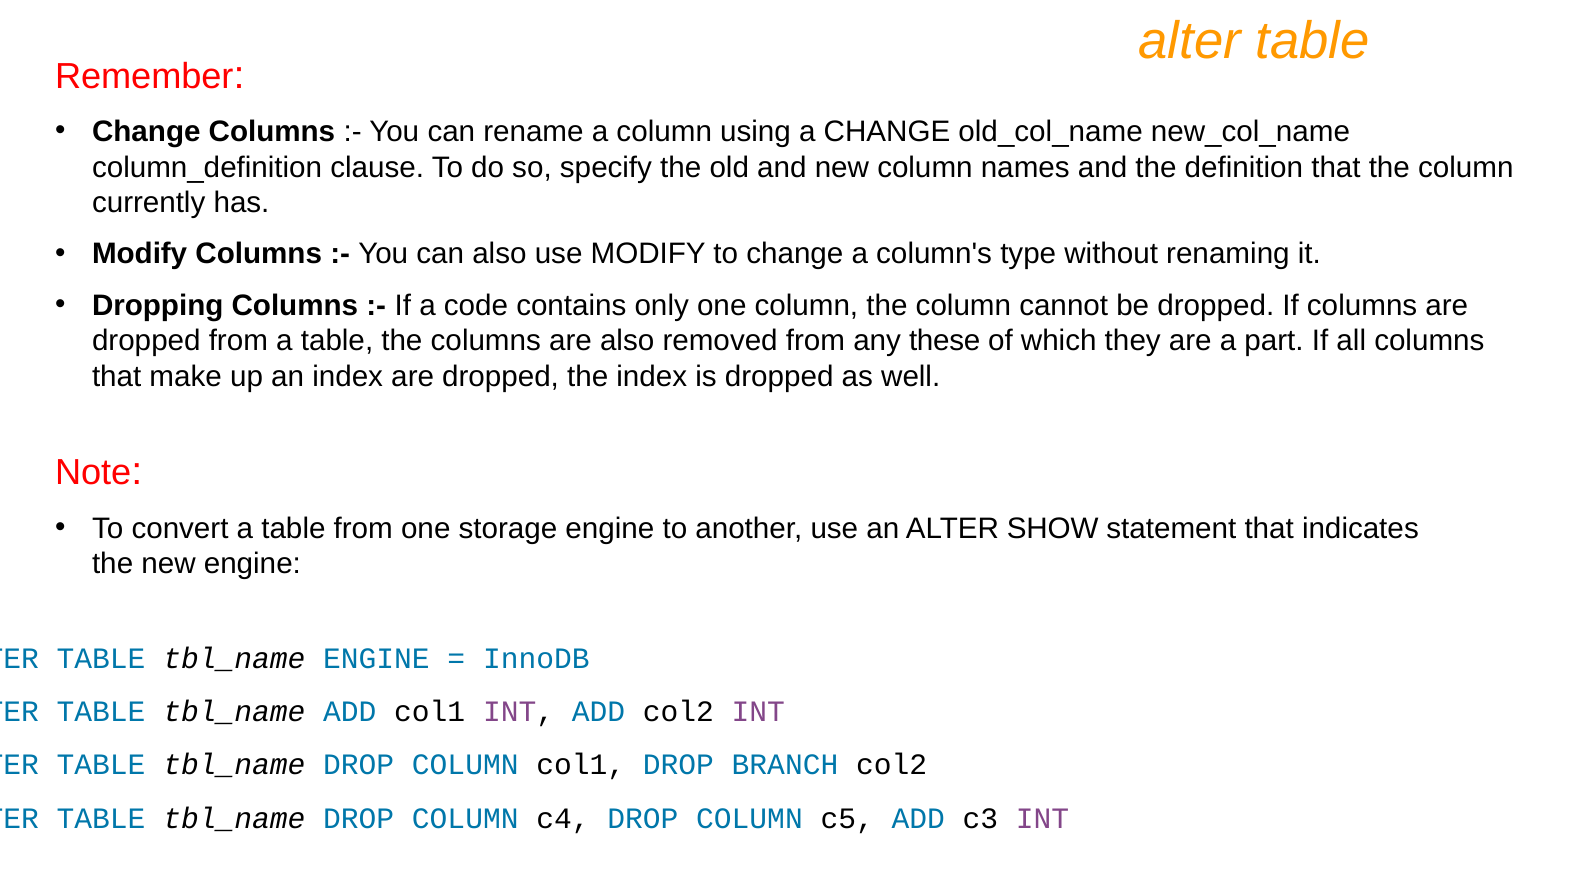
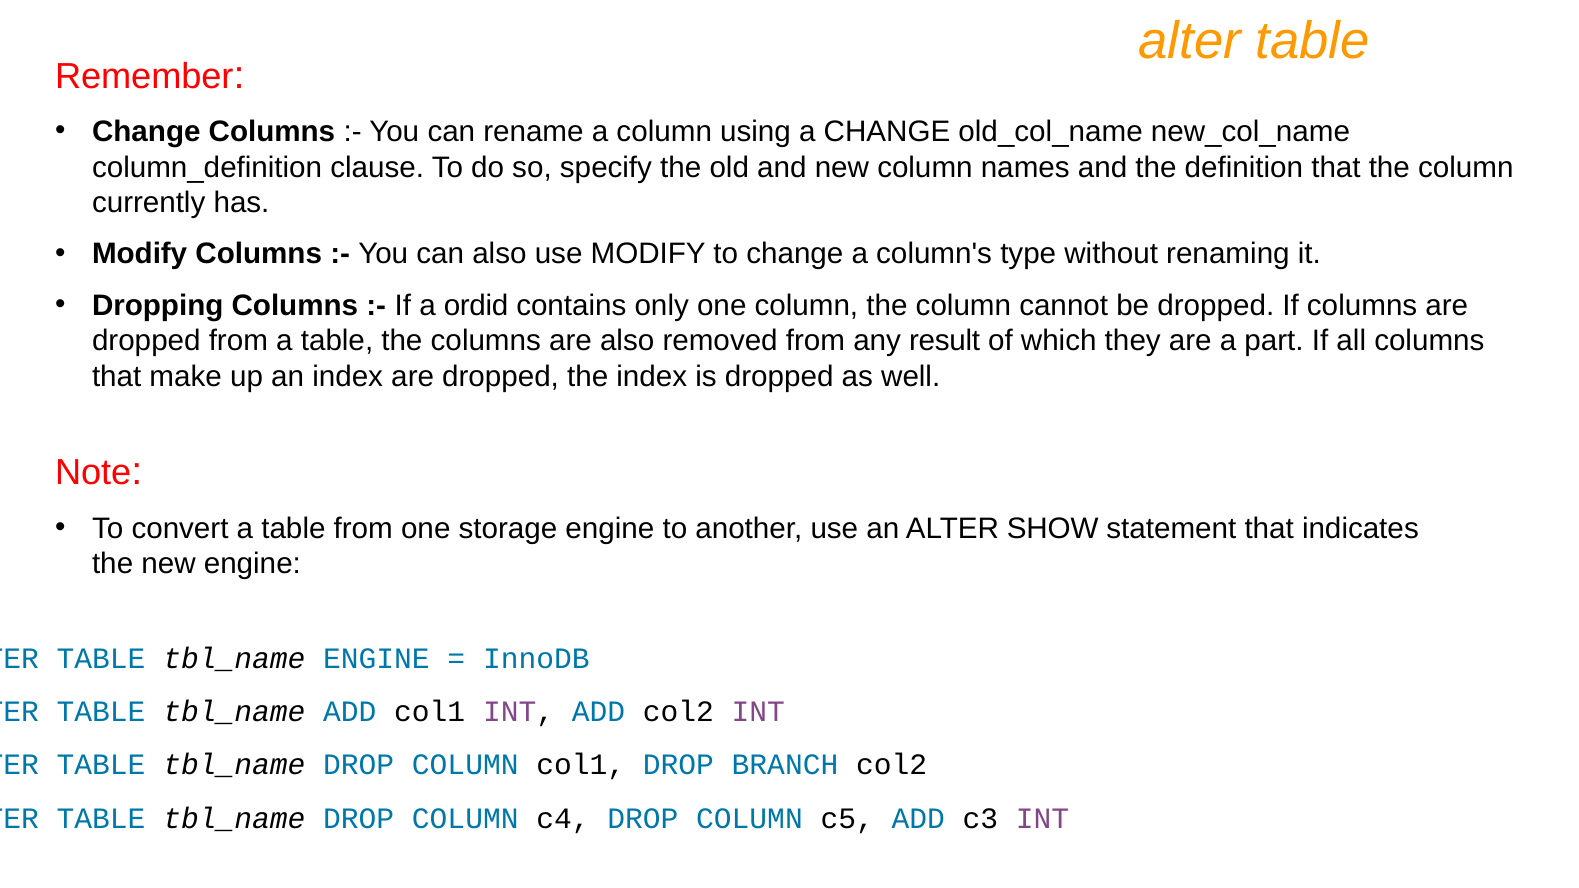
code: code -> ordid
these: these -> result
